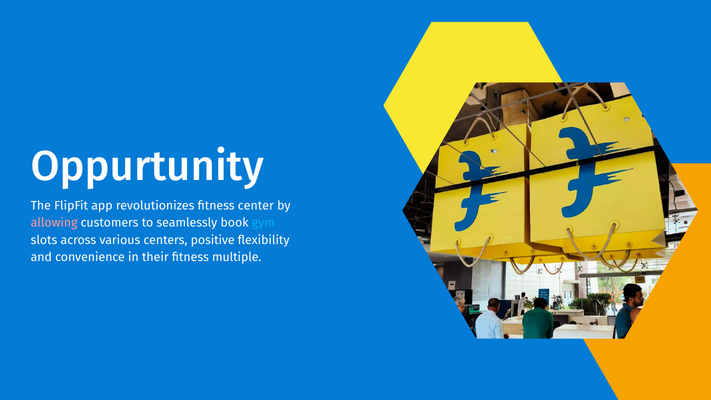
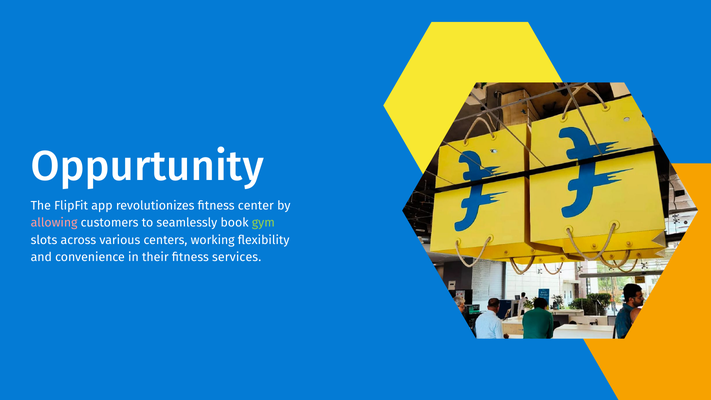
gym colour: light blue -> light green
positive: positive -> working
multiple: multiple -> services
